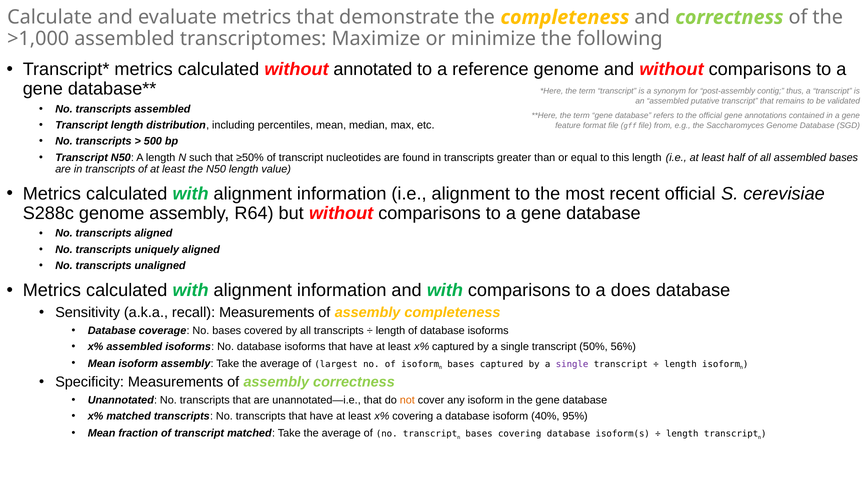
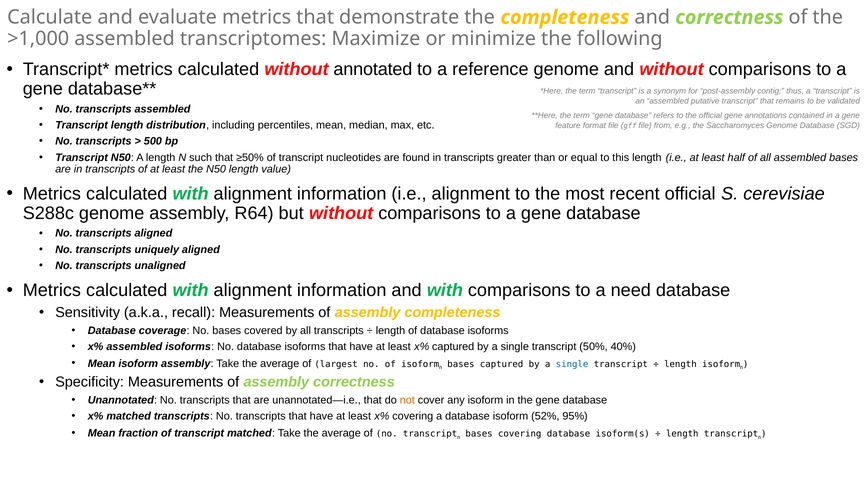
does: does -> need
56%: 56% -> 40%
single at (572, 365) colour: purple -> blue
40%: 40% -> 52%
